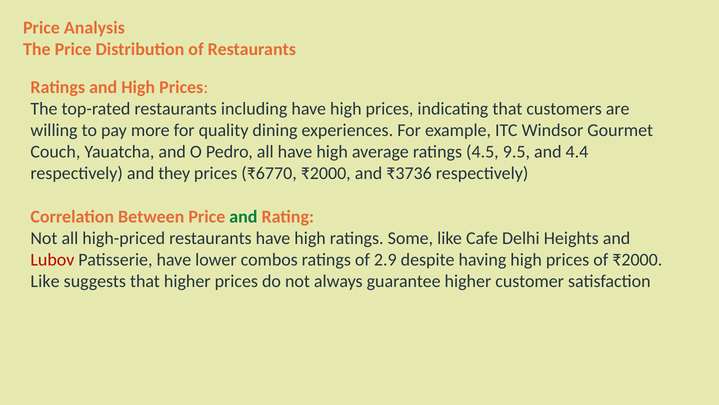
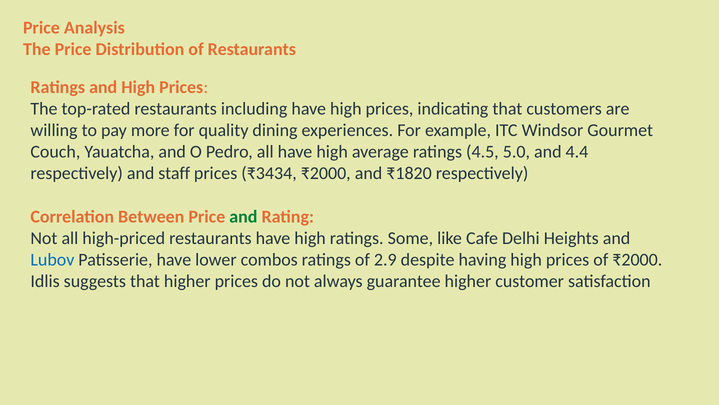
9.5: 9.5 -> 5.0
they: they -> staff
₹6770: ₹6770 -> ₹3434
₹3736: ₹3736 -> ₹1820
Lubov colour: red -> blue
Like at (45, 281): Like -> Idlis
